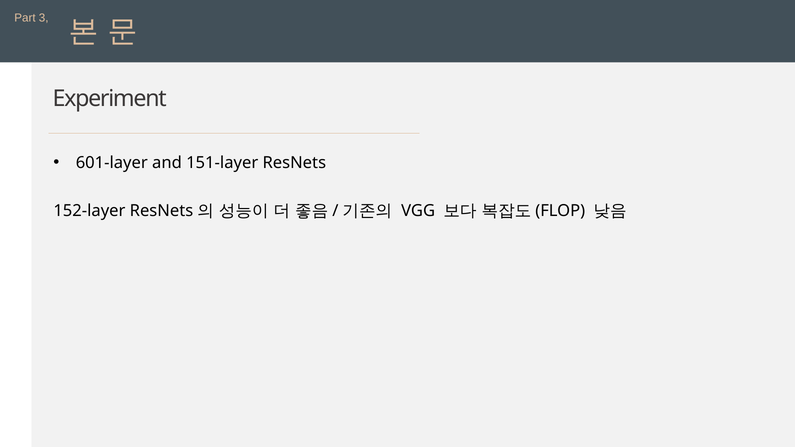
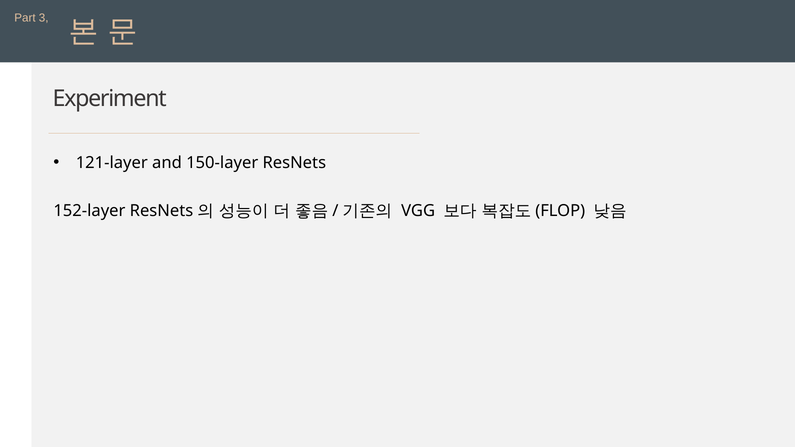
601-layer: 601-layer -> 121-layer
151-layer: 151-layer -> 150-layer
